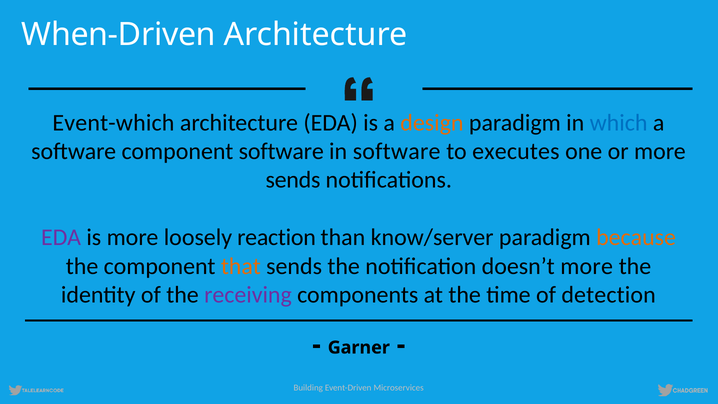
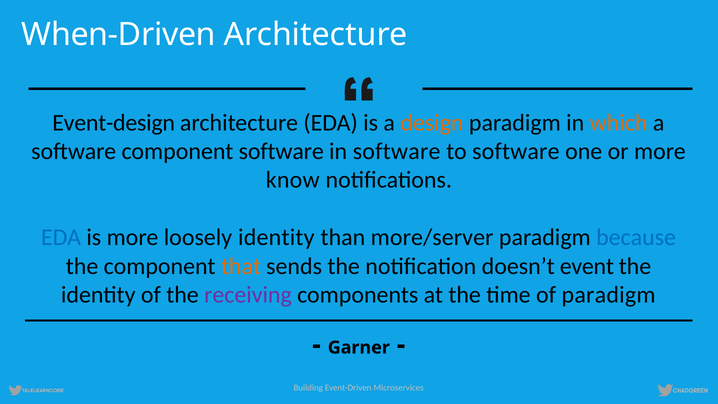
Event-which: Event-which -> Event-design
which colour: blue -> orange
to executes: executes -> software
sends at (293, 180): sends -> know
EDA at (61, 237) colour: purple -> blue
loosely reaction: reaction -> identity
know/server: know/server -> more/server
because colour: orange -> blue
doesn’t more: more -> event
of detection: detection -> paradigm
